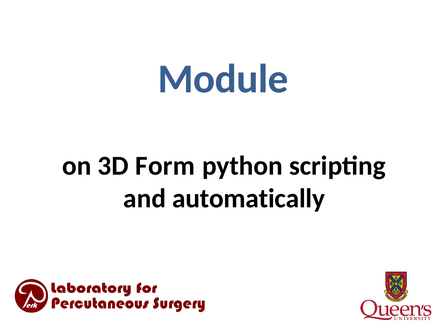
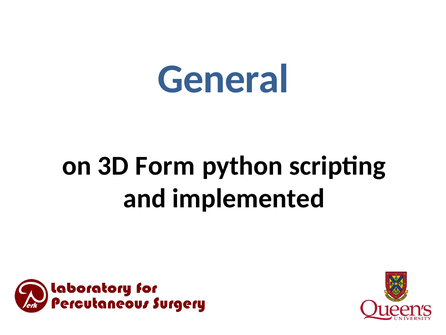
Module: Module -> General
automatically: automatically -> implemented
